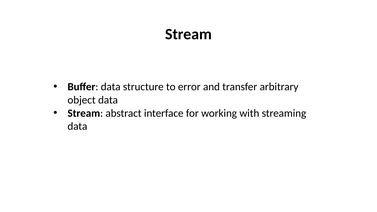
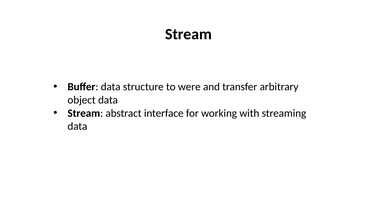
error: error -> were
